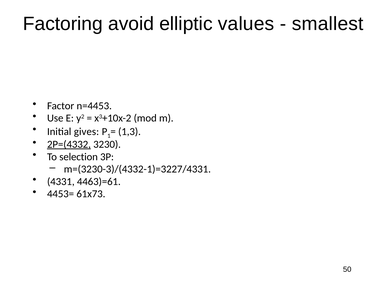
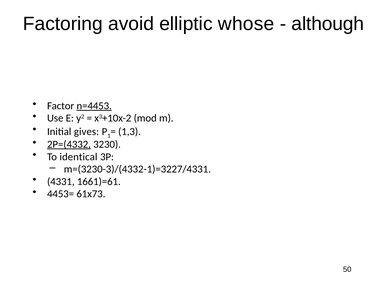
values: values -> whose
smallest: smallest -> although
n=4453 underline: none -> present
selection: selection -> identical
4463)=61: 4463)=61 -> 1661)=61
